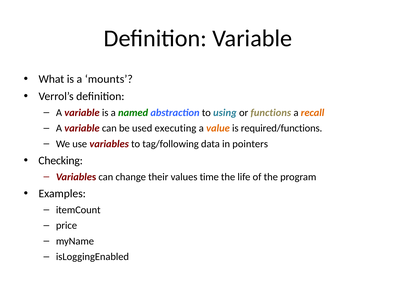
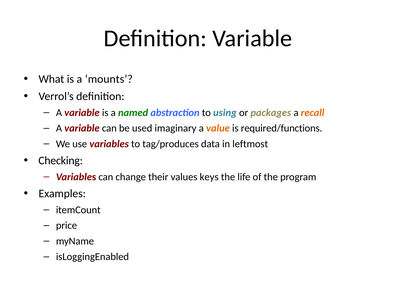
functions: functions -> packages
executing: executing -> imaginary
tag/following: tag/following -> tag/produces
pointers: pointers -> leftmost
time: time -> keys
